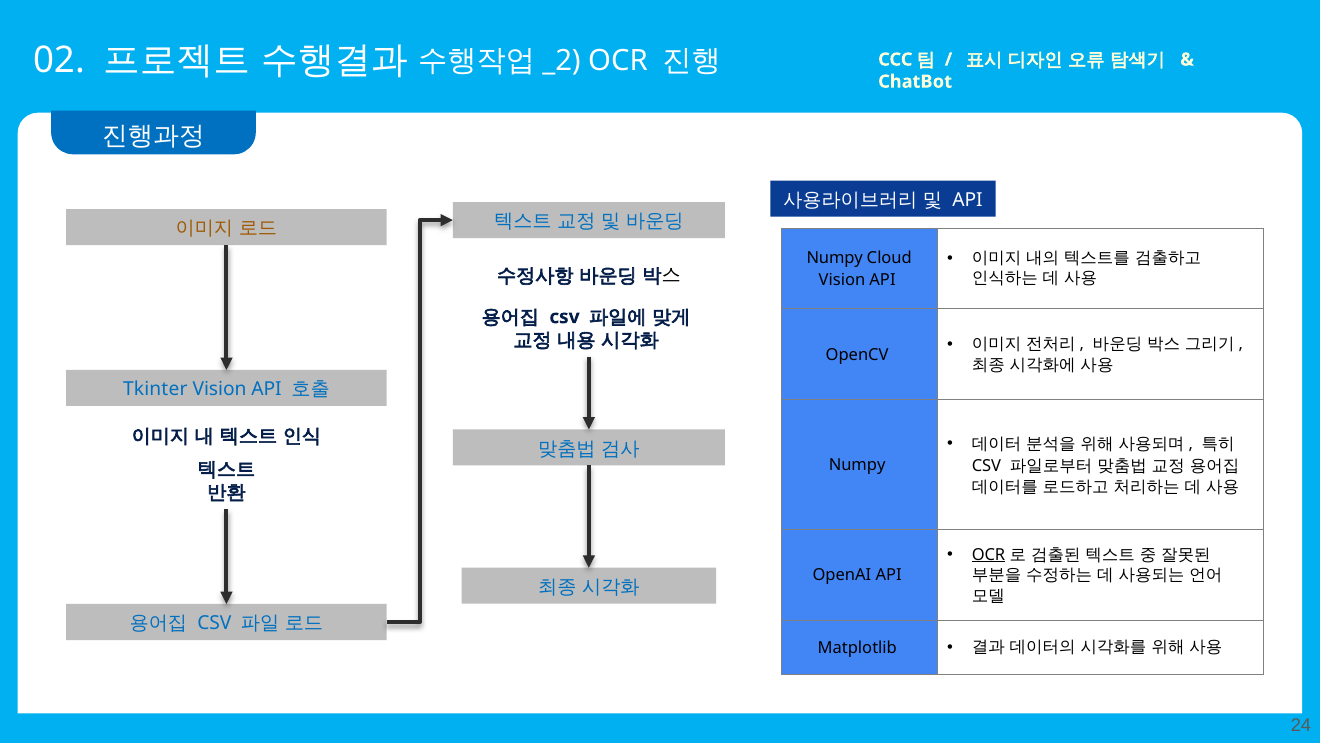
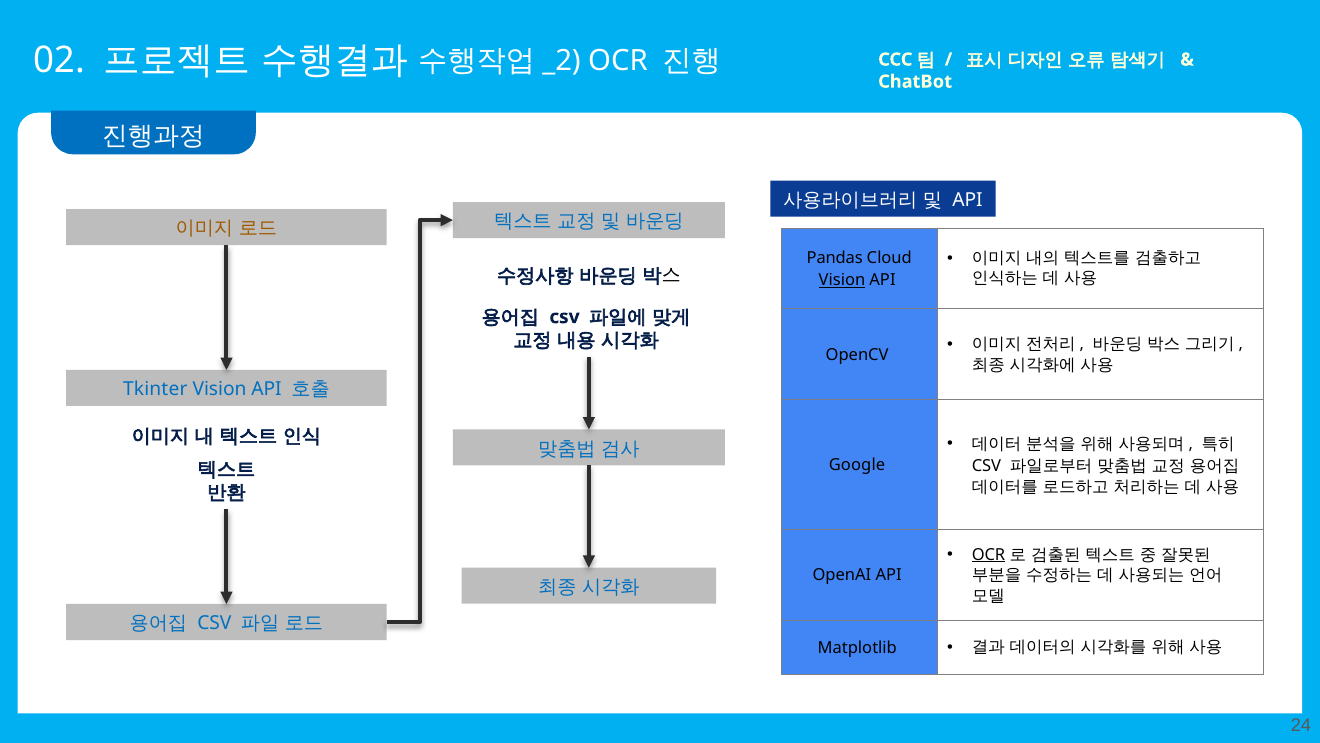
Numpy at (835, 258): Numpy -> Pandas
Vision at (842, 280) underline: none -> present
Numpy at (857, 465): Numpy -> Google
